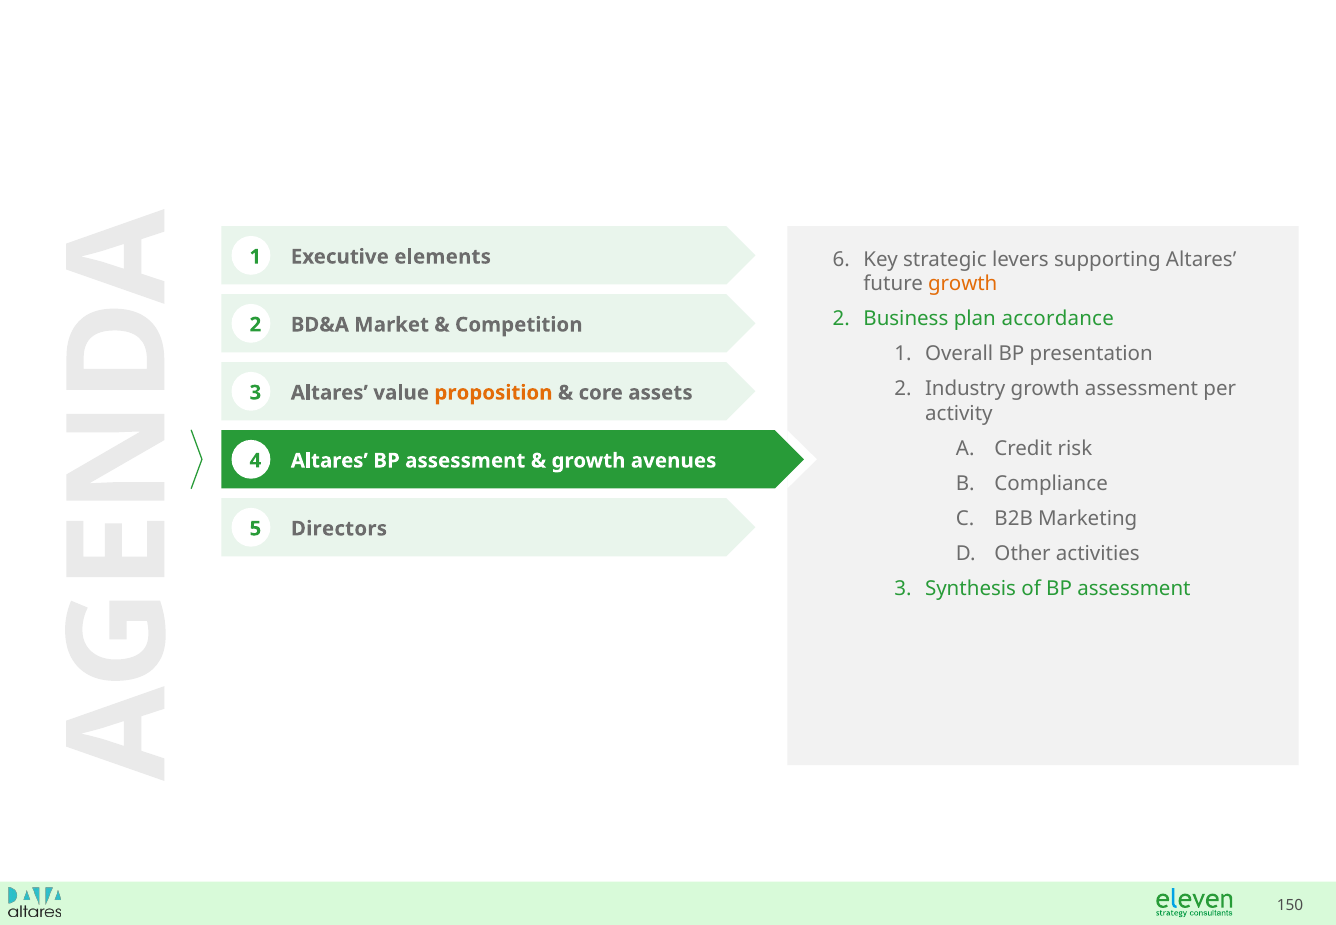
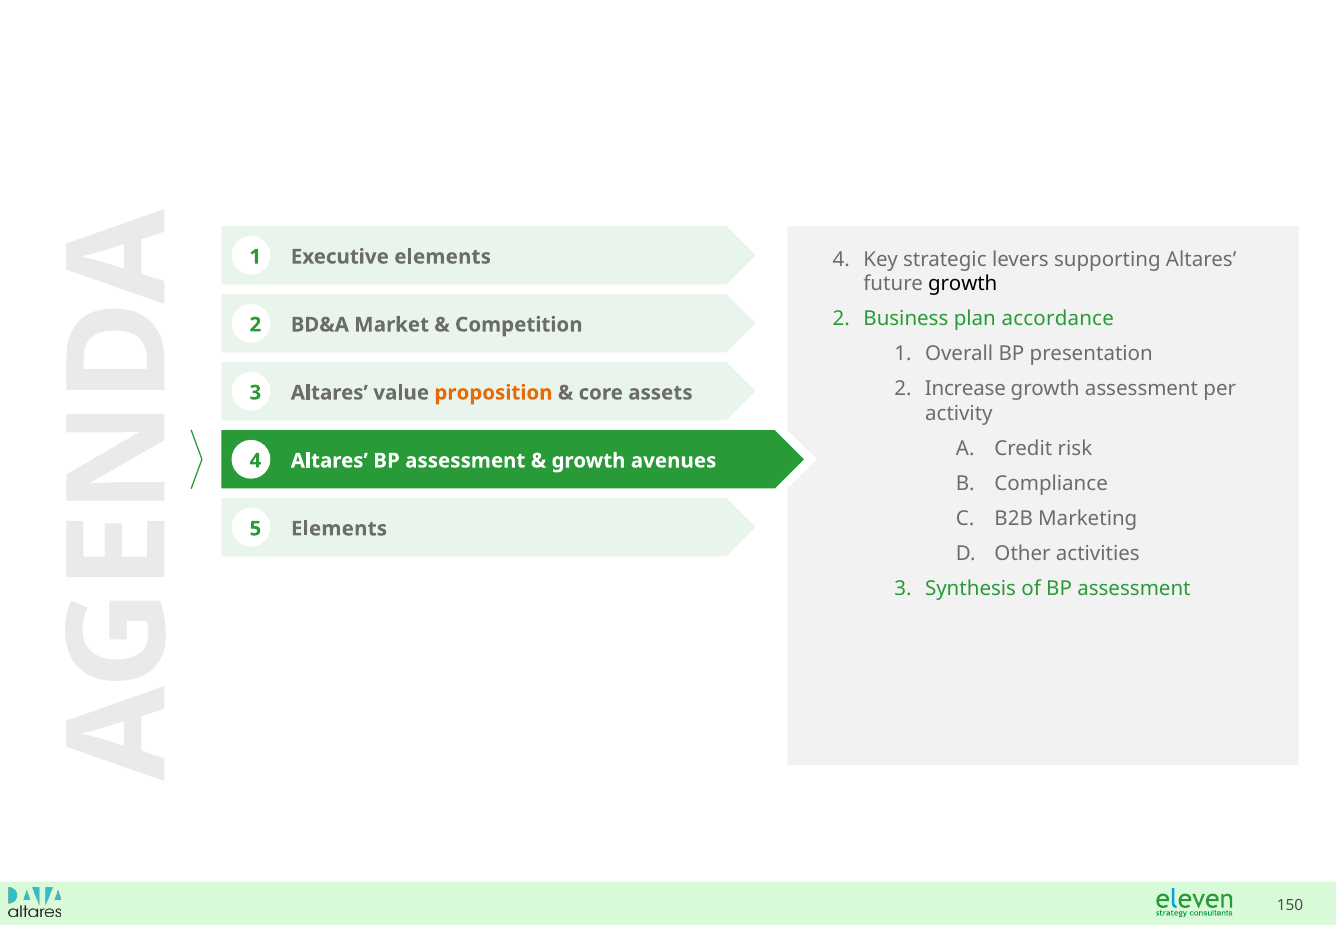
6 at (841, 259): 6 -> 4
growth at (963, 284) colour: orange -> black
Industry: Industry -> Increase
Directors at (339, 529): Directors -> Elements
